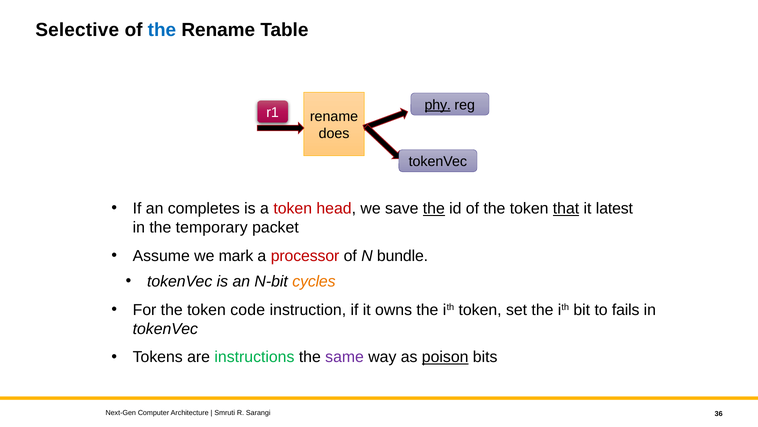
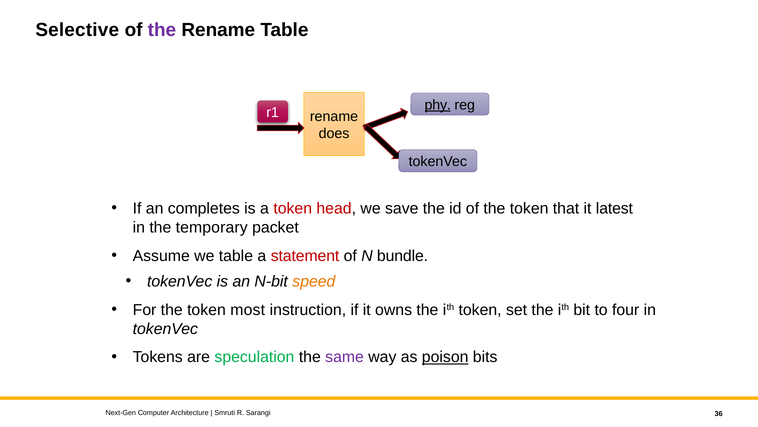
the at (162, 30) colour: blue -> purple
the at (434, 208) underline: present -> none
that underline: present -> none
we mark: mark -> table
processor: processor -> statement
cycles: cycles -> speed
code: code -> most
fails: fails -> four
instructions: instructions -> speculation
